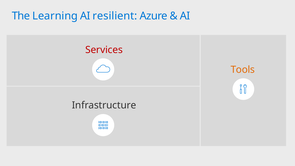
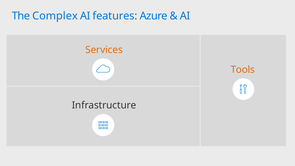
Learning: Learning -> Complex
resilient: resilient -> features
Services colour: red -> orange
